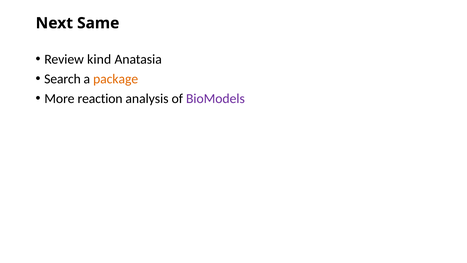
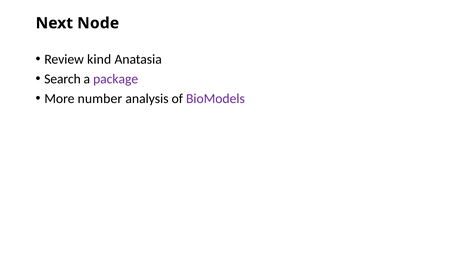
Same: Same -> Node
package colour: orange -> purple
reaction: reaction -> number
